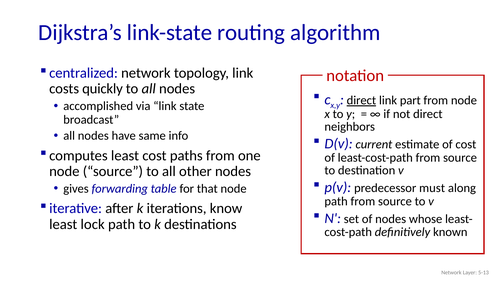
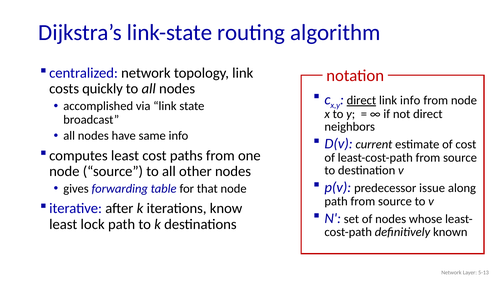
link part: part -> info
must: must -> issue
